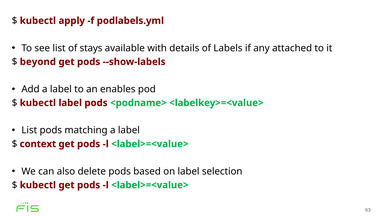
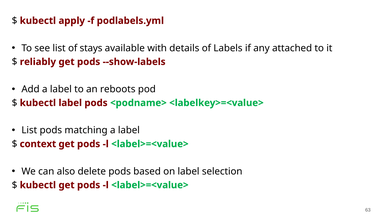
beyond: beyond -> reliably
enables: enables -> reboots
